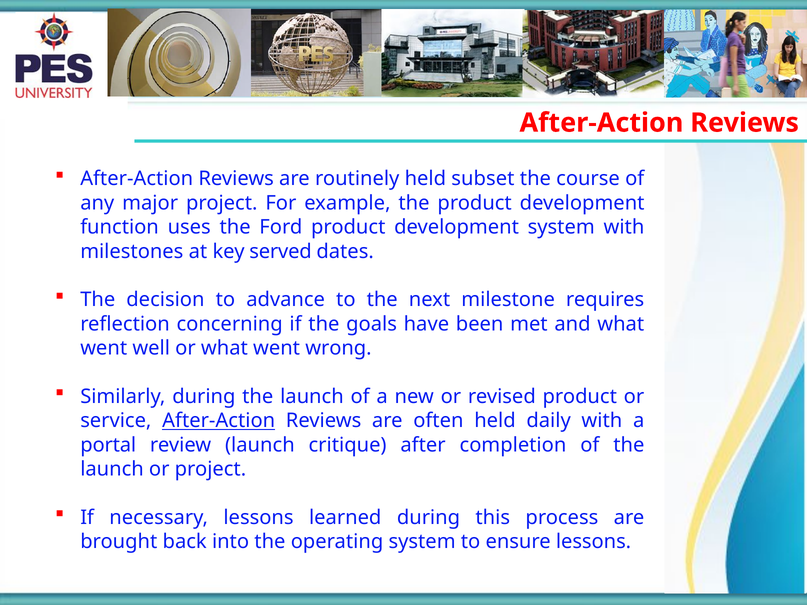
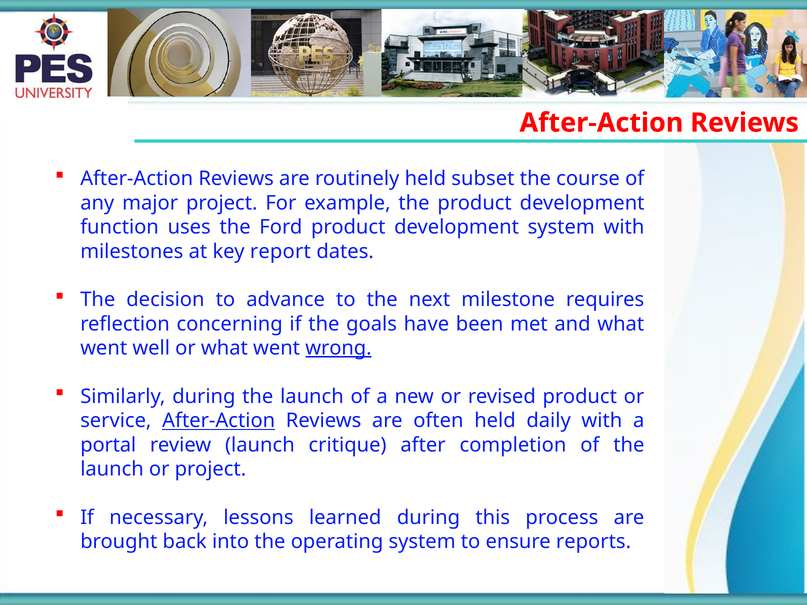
served: served -> report
wrong underline: none -> present
ensure lessons: lessons -> reports
